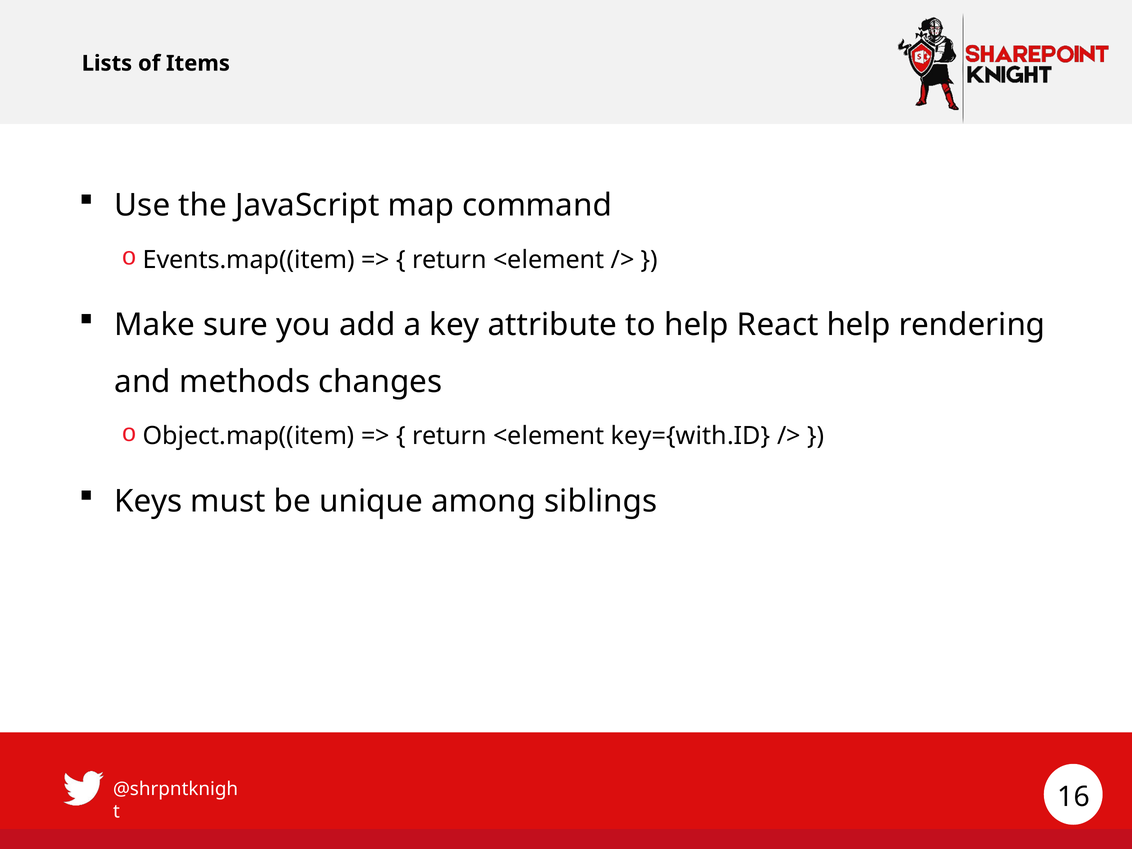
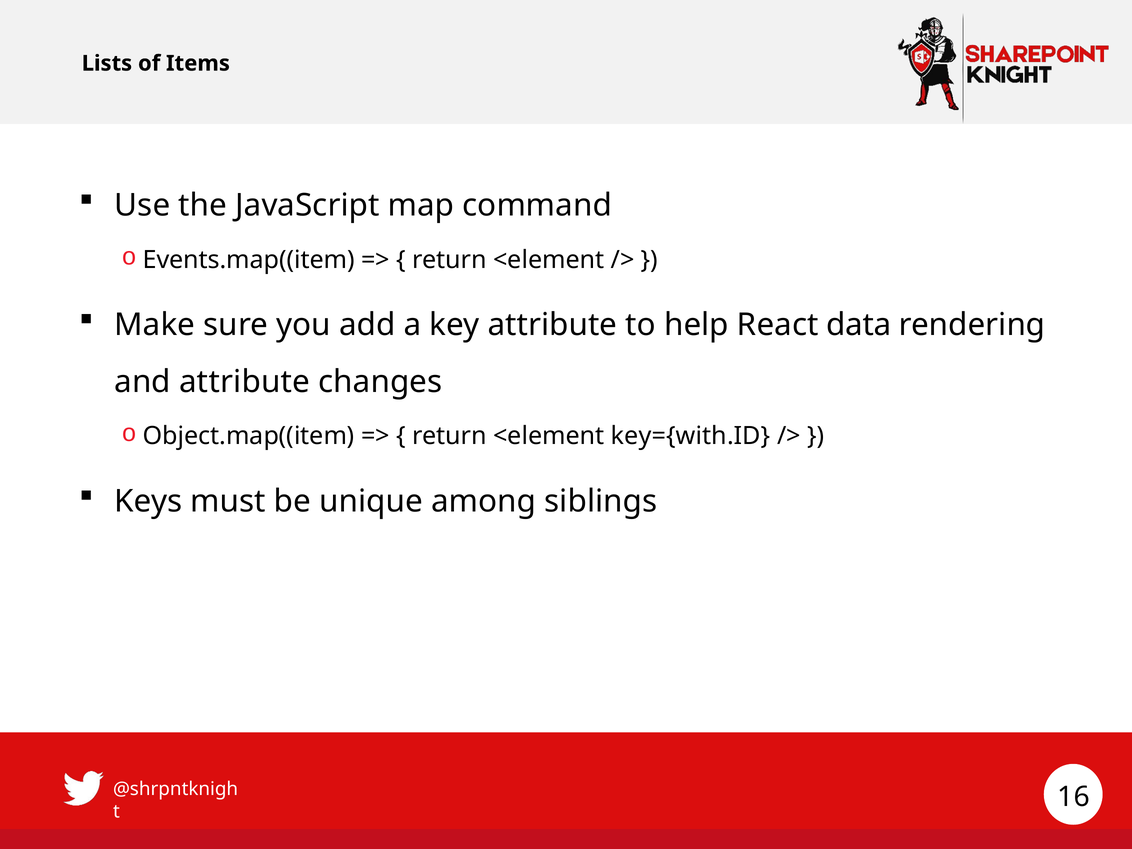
React help: help -> data
and methods: methods -> attribute
